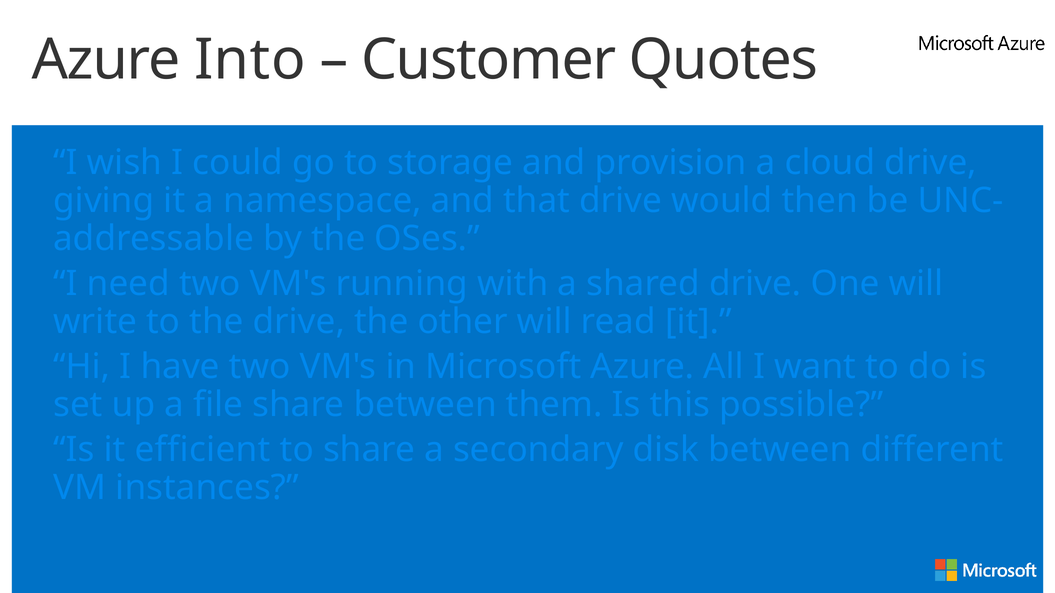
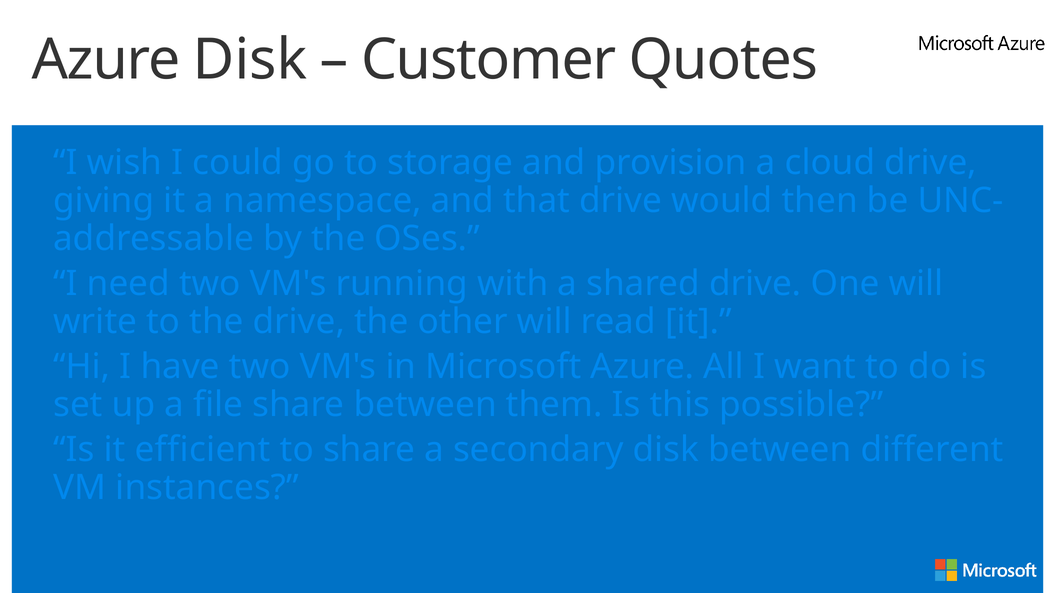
Azure Into: Into -> Disk
